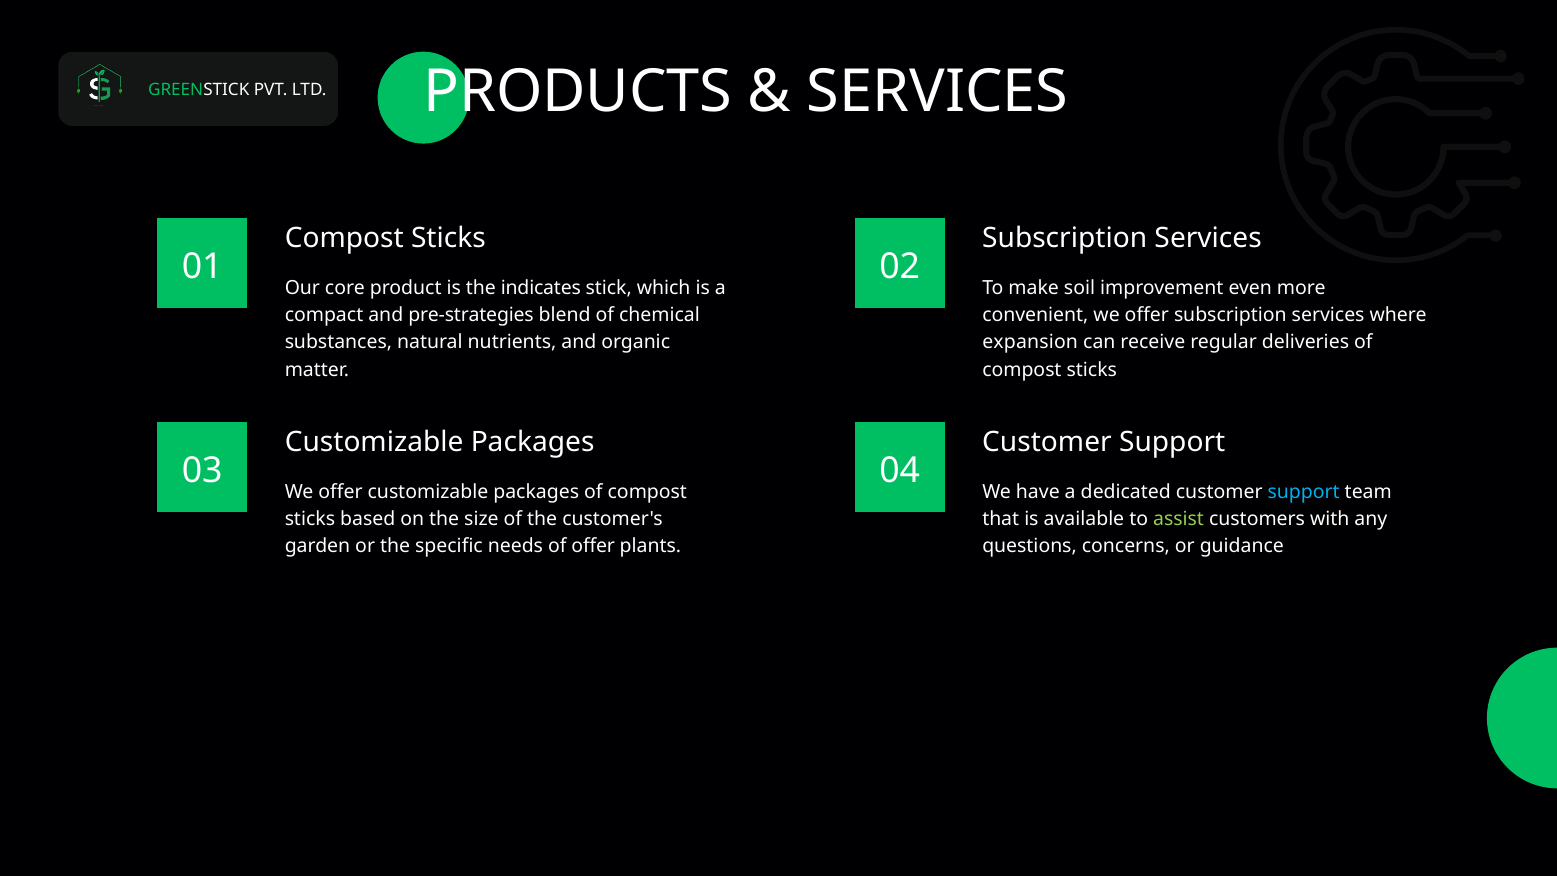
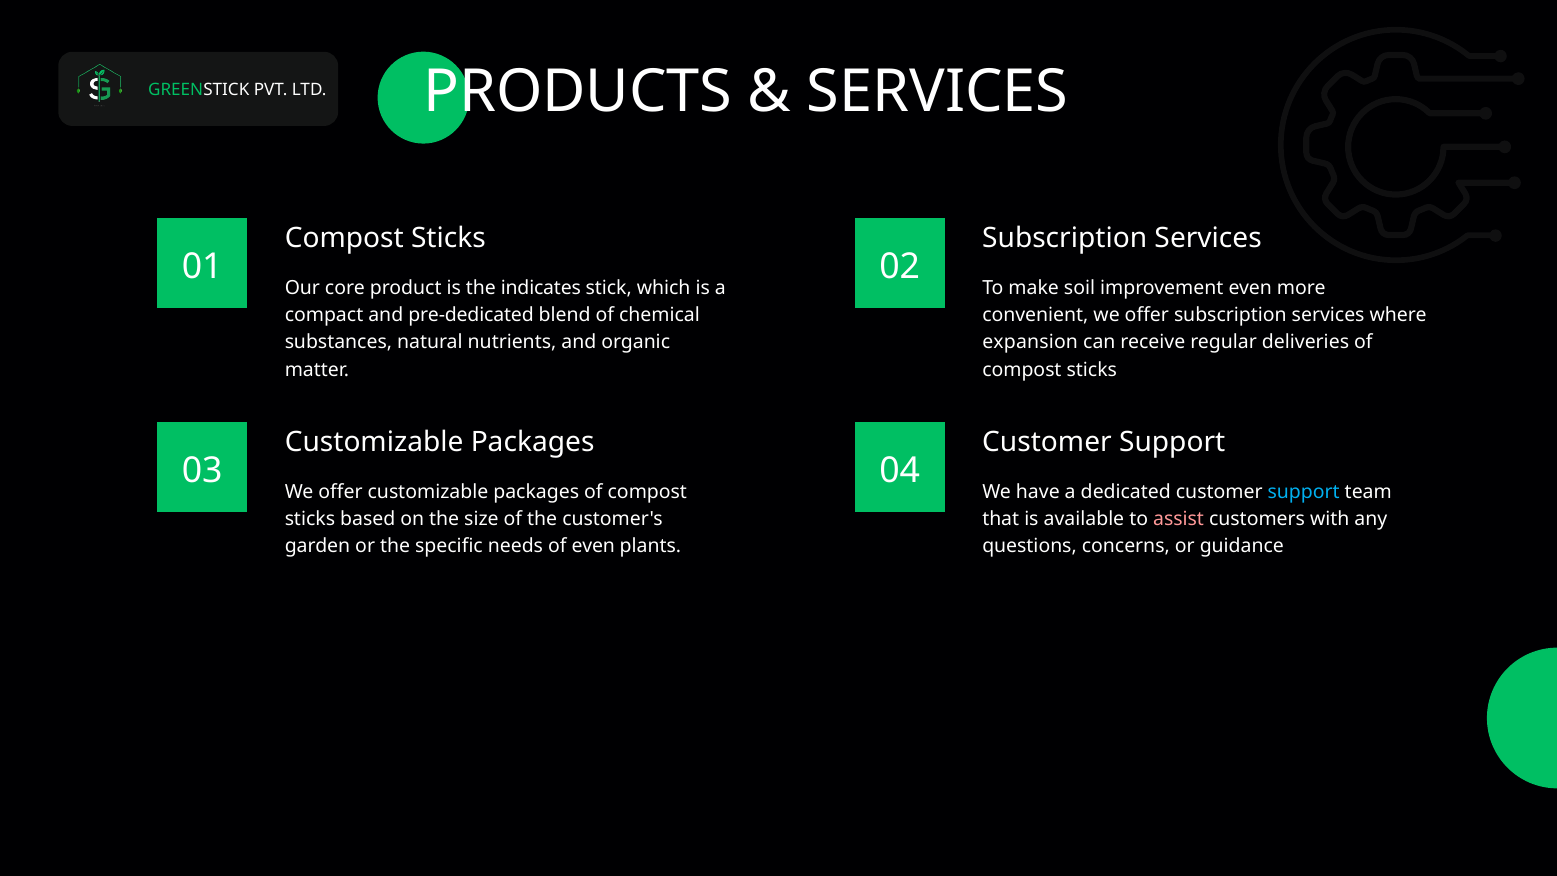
pre-strategies: pre-strategies -> pre-dedicated
assist colour: light green -> pink
of offer: offer -> even
